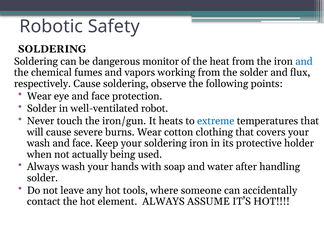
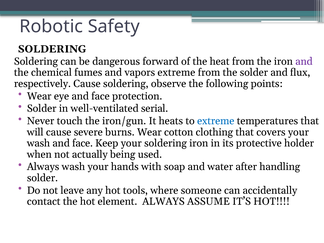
monitor: monitor -> forward
and at (304, 61) colour: blue -> purple
vapors working: working -> extreme
robot: robot -> serial
